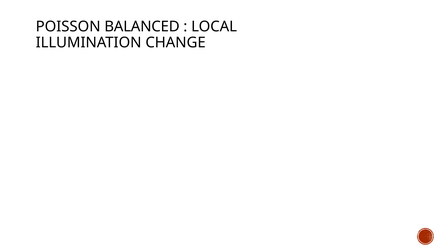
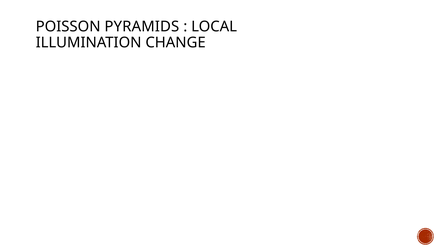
BALANCED: BALANCED -> PYRAMIDS
